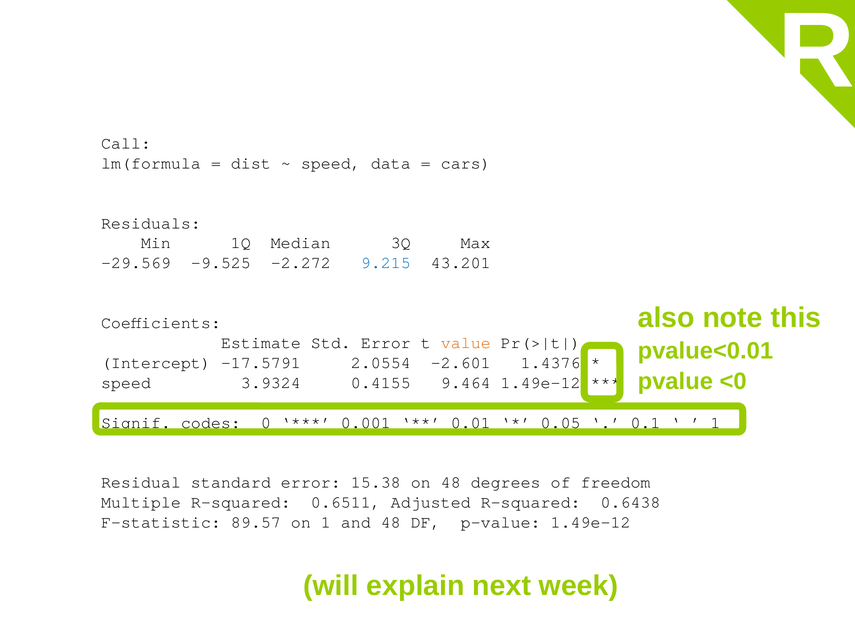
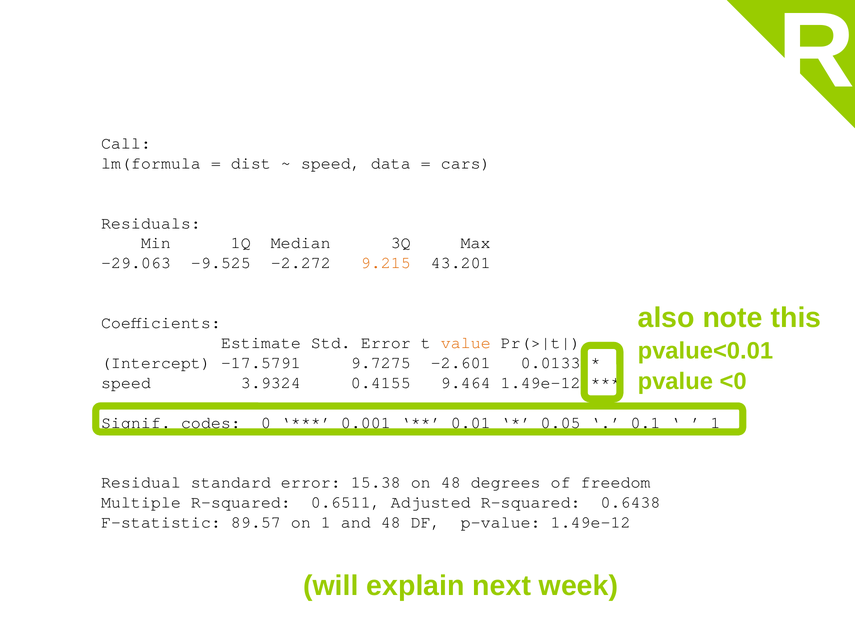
-29.569: -29.569 -> -29.063
9.215 colour: blue -> orange
2.0554: 2.0554 -> 9.7275
1.4376: 1.4376 -> 0.0133
